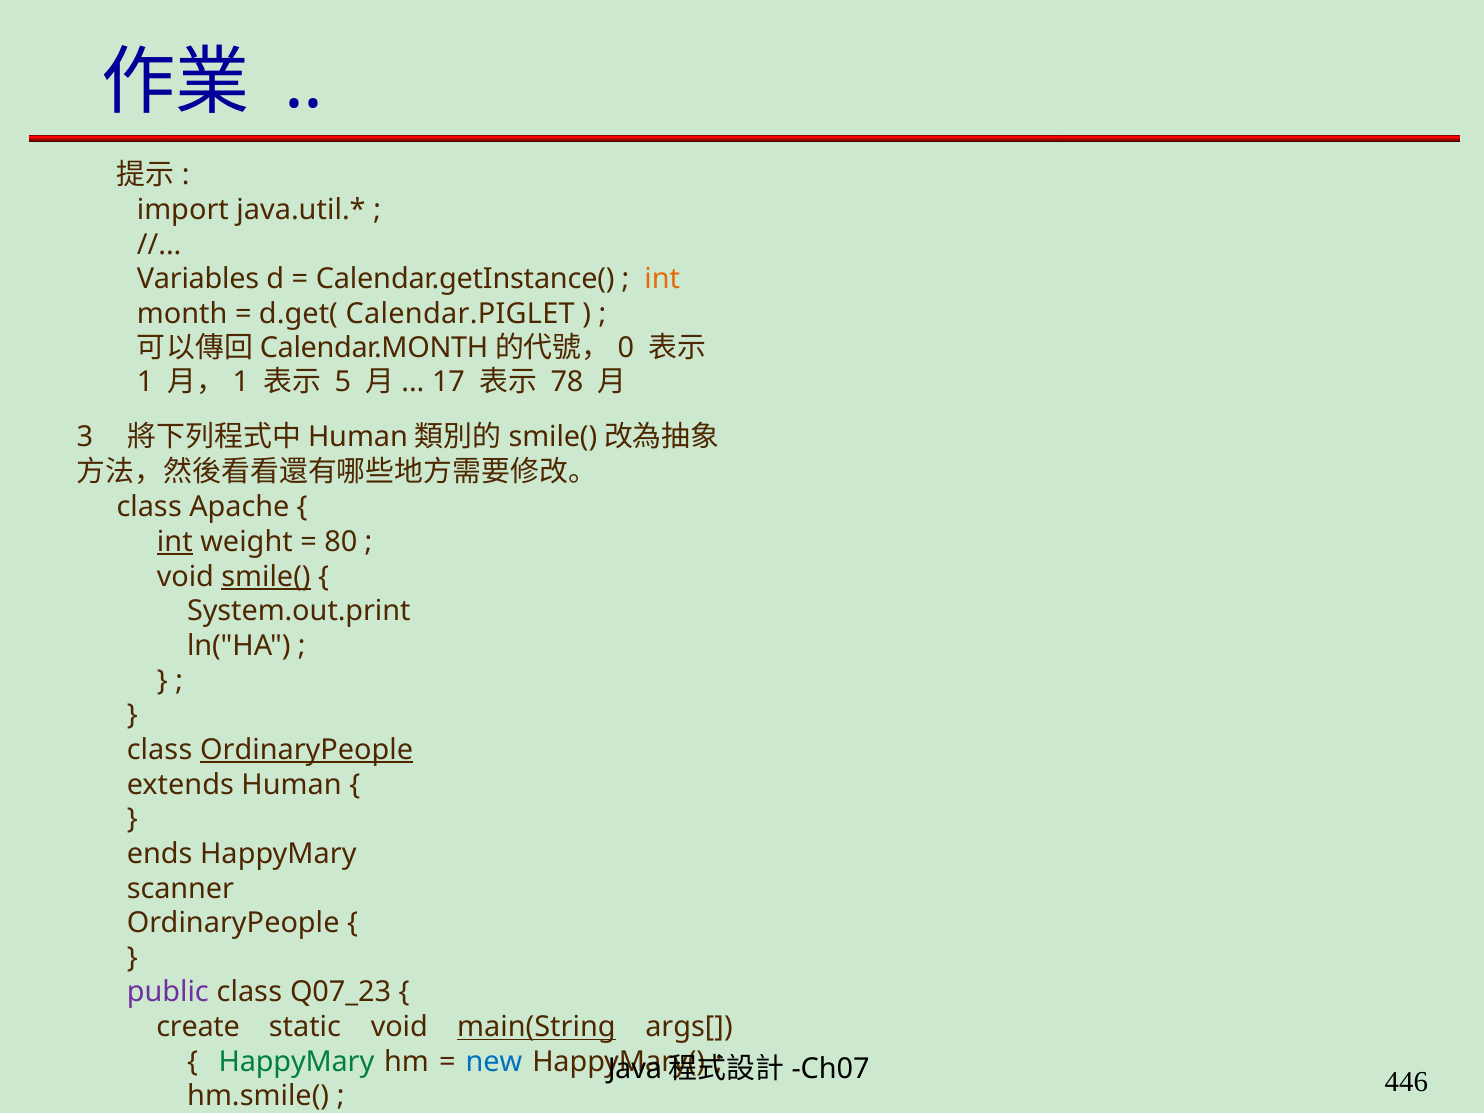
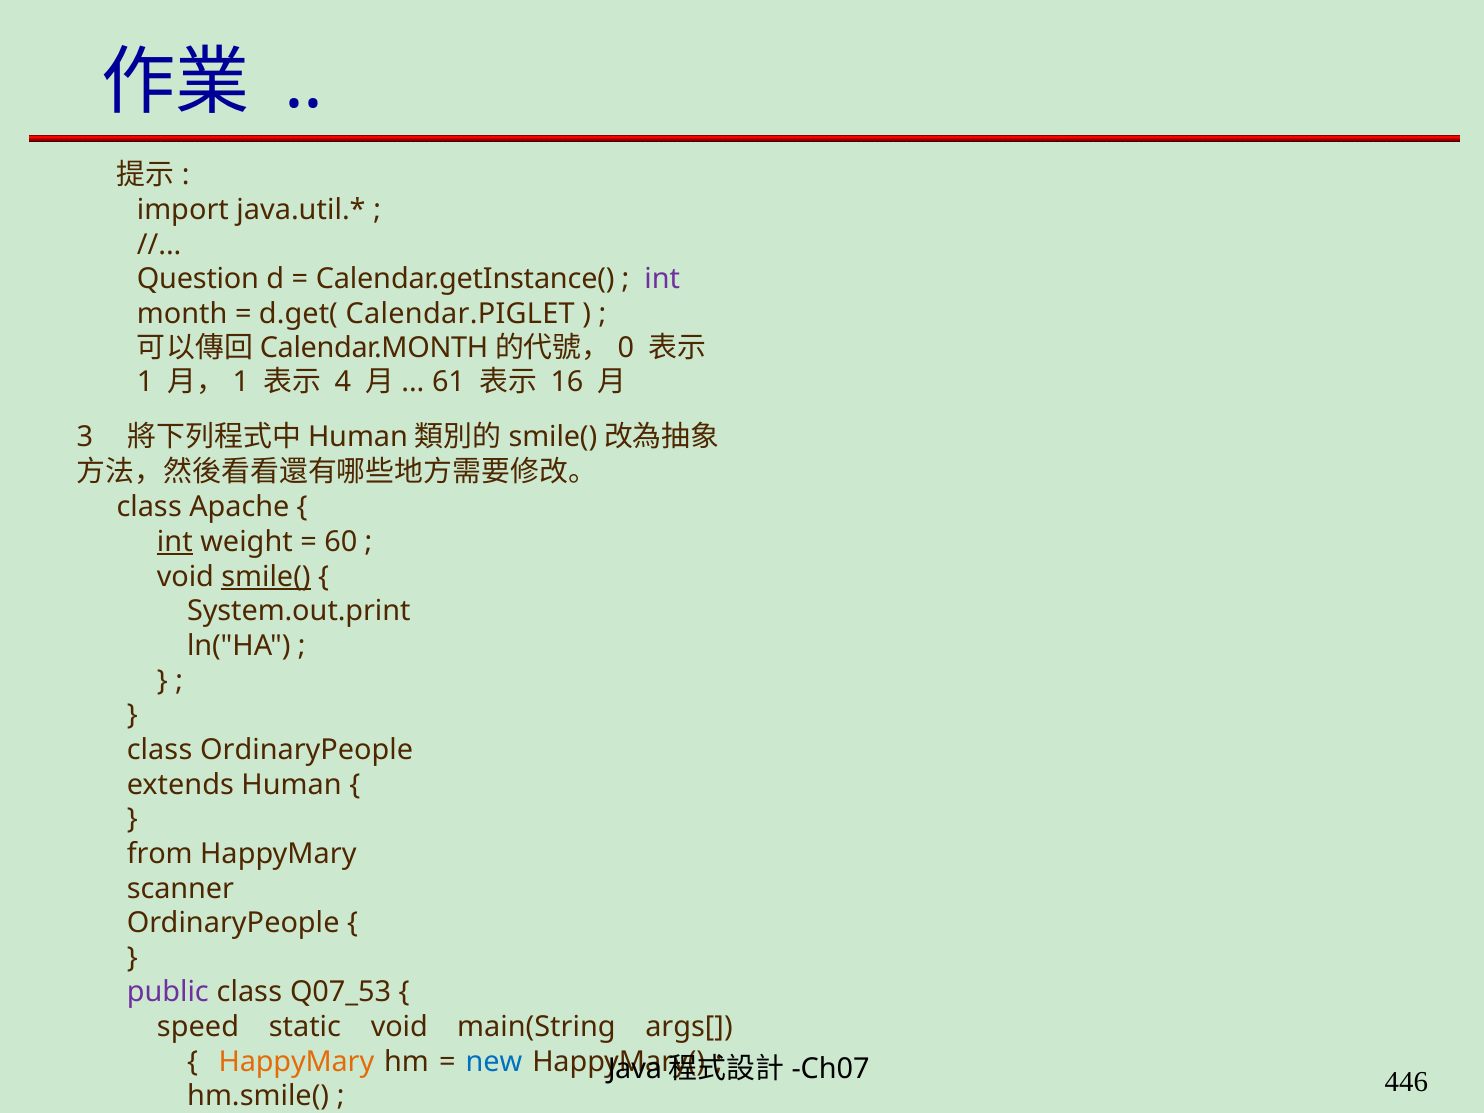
Variables: Variables -> Question
int at (662, 279) colour: orange -> purple
5: 5 -> 4
17: 17 -> 61
78: 78 -> 16
80: 80 -> 60
OrdinaryPeople at (307, 750) underline: present -> none
ends: ends -> from
Q07_23: Q07_23 -> Q07_53
create: create -> speed
main(String underline: present -> none
HappyMary at (296, 1062) colour: green -> orange
